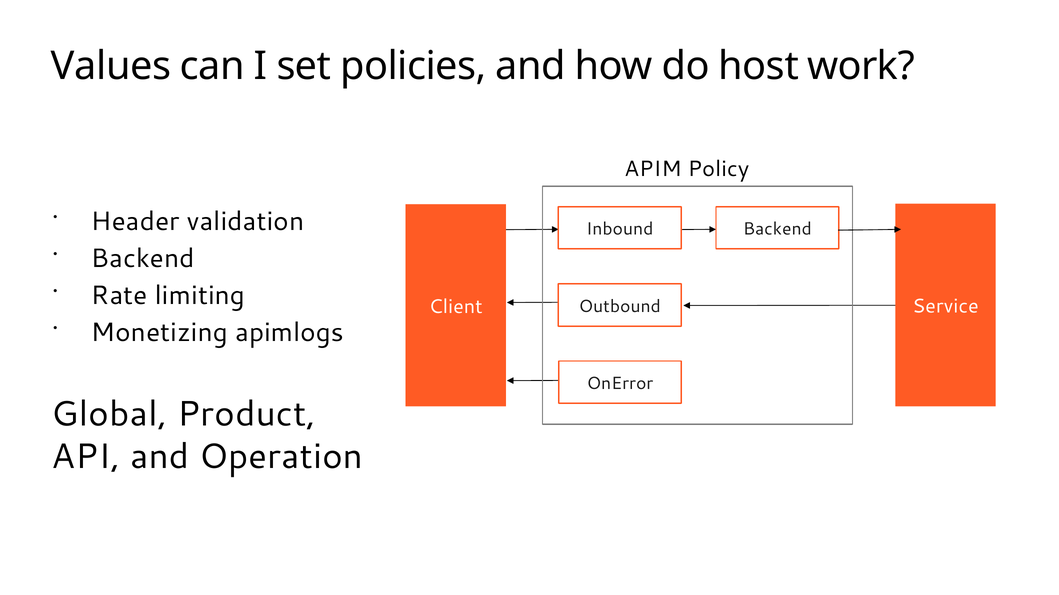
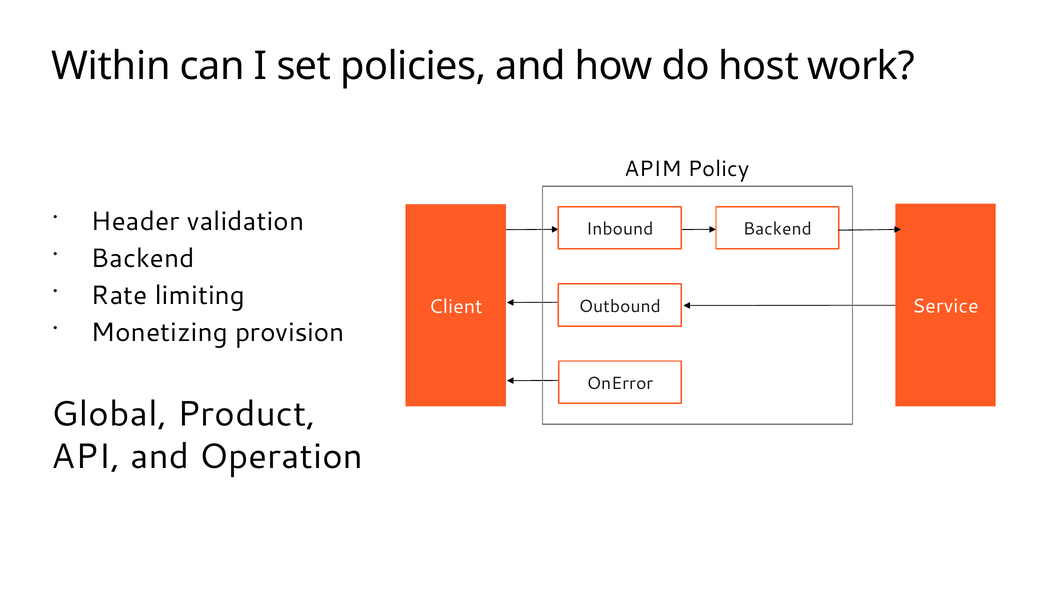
Values: Values -> Within
apimlogs: apimlogs -> provision
